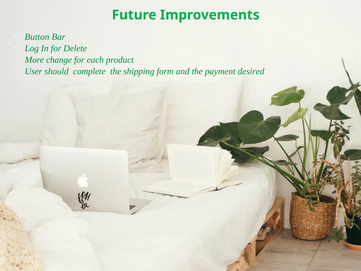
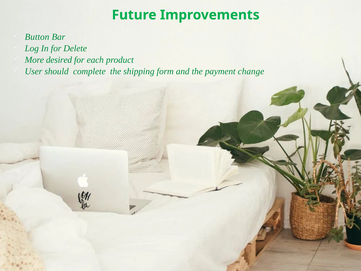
change: change -> desired
desired: desired -> change
